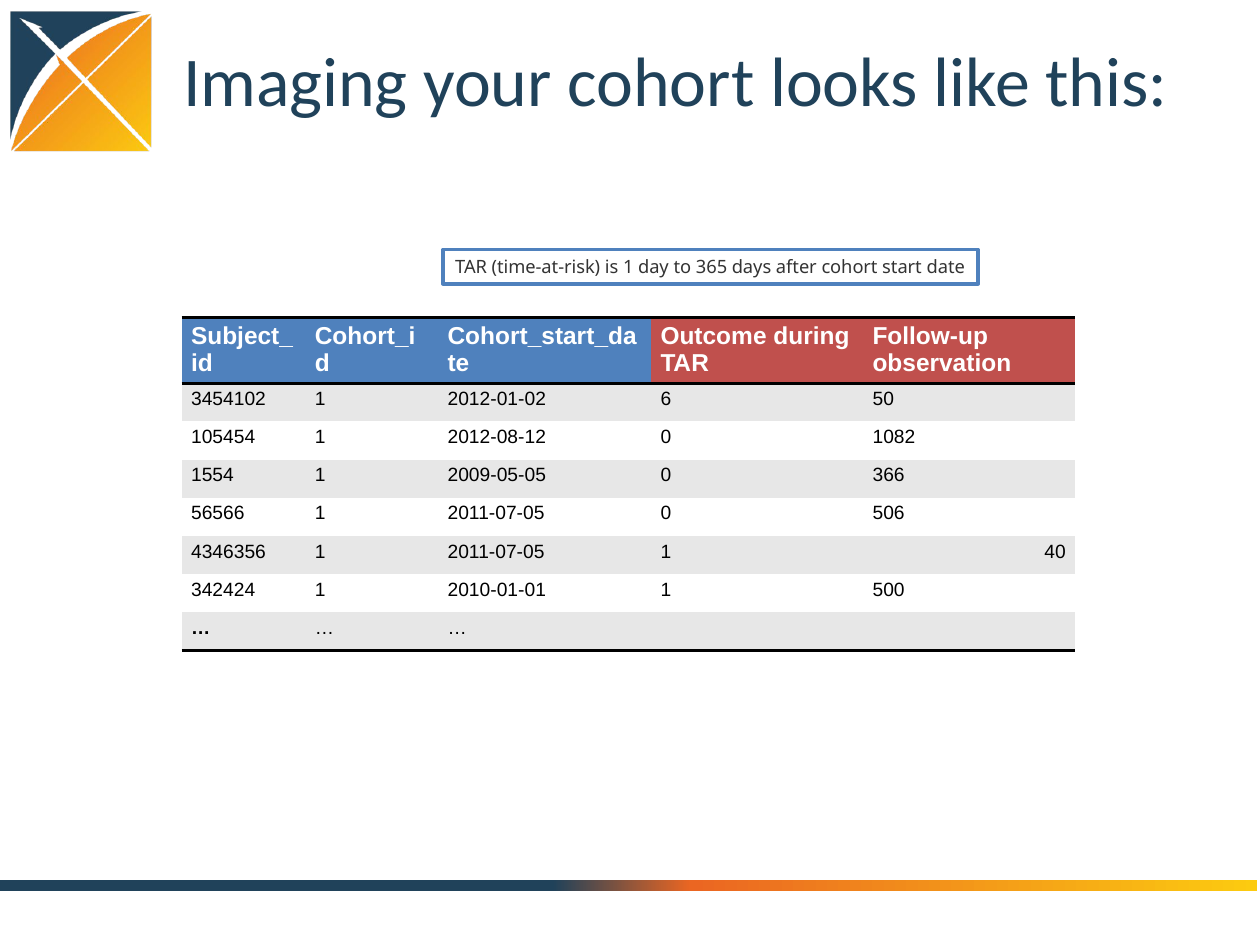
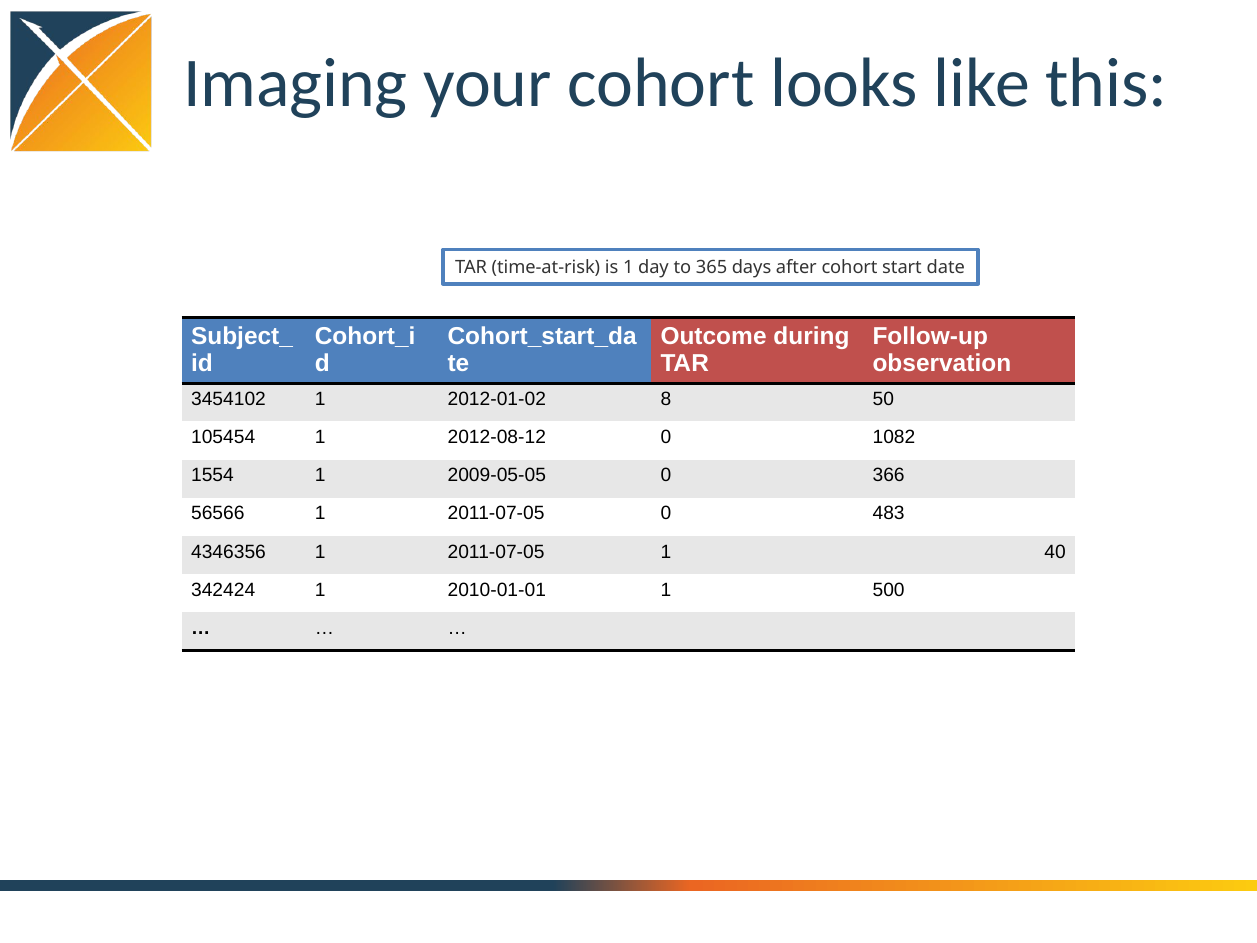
6: 6 -> 8
506: 506 -> 483
